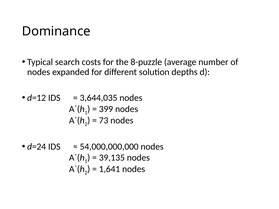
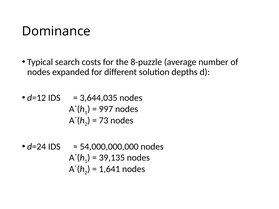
399: 399 -> 997
